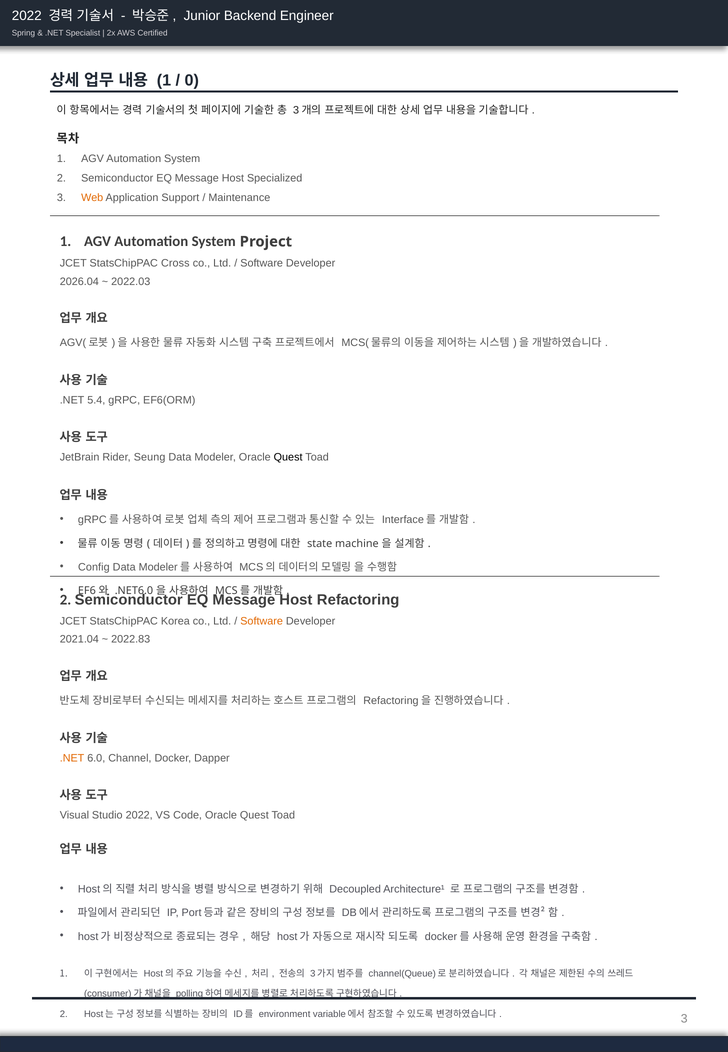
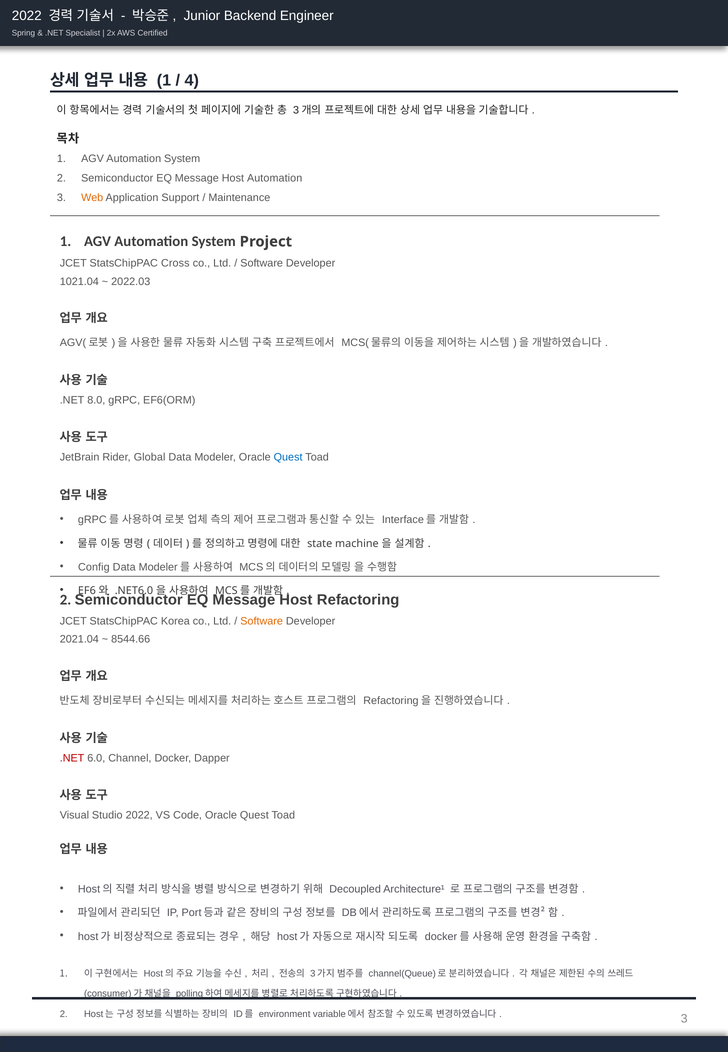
0: 0 -> 4
Host Specialized: Specialized -> Automation
2026.04: 2026.04 -> 1021.04
5.4: 5.4 -> 8.0
Rider Seung: Seung -> Global
Quest at (288, 457) colour: black -> blue
2022.83: 2022.83 -> 8544.66
.NET at (72, 758) colour: orange -> red
